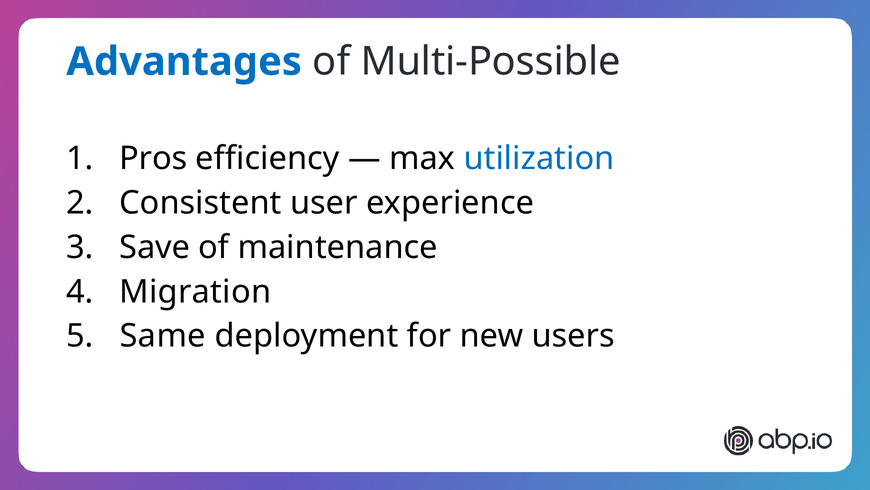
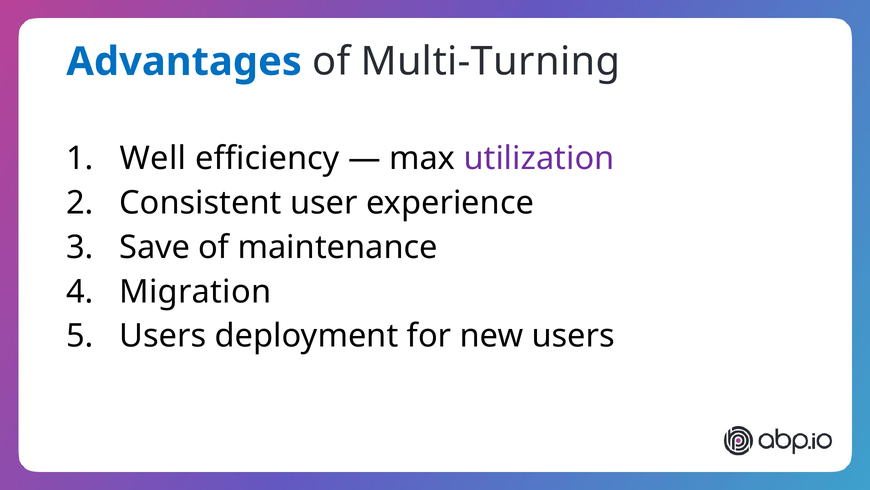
Multi-Possible: Multi-Possible -> Multi-Turning
Pros: Pros -> Well
utilization colour: blue -> purple
Same at (163, 336): Same -> Users
